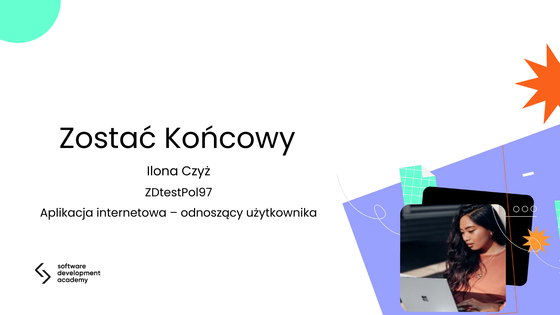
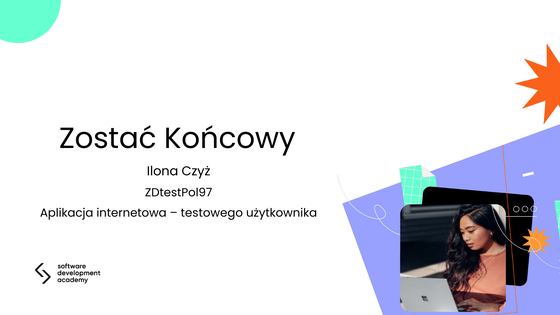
odnoszący: odnoszący -> testowego
